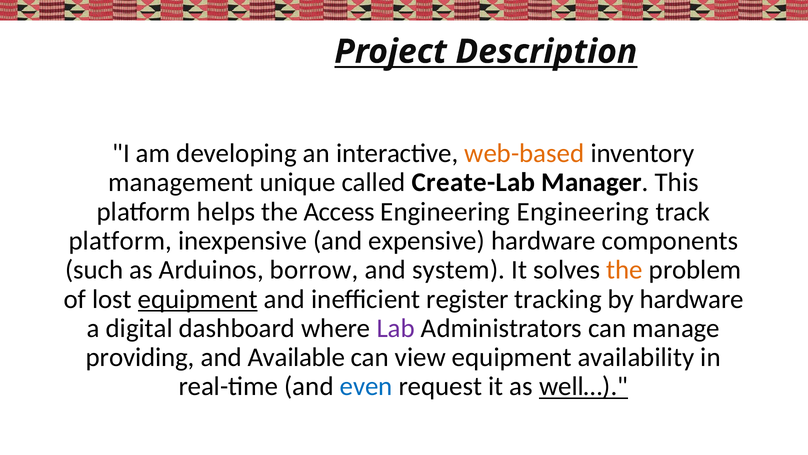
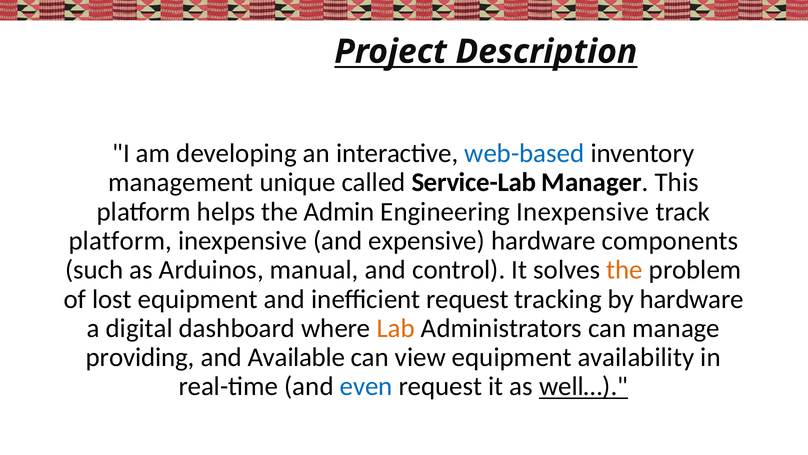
web-based colour: orange -> blue
Create-Lab: Create-Lab -> Service-Lab
Access: Access -> Admin
Engineering Engineering: Engineering -> Inexpensive
borrow: borrow -> manual
system: system -> control
equipment at (198, 299) underline: present -> none
inefficient register: register -> request
Lab colour: purple -> orange
